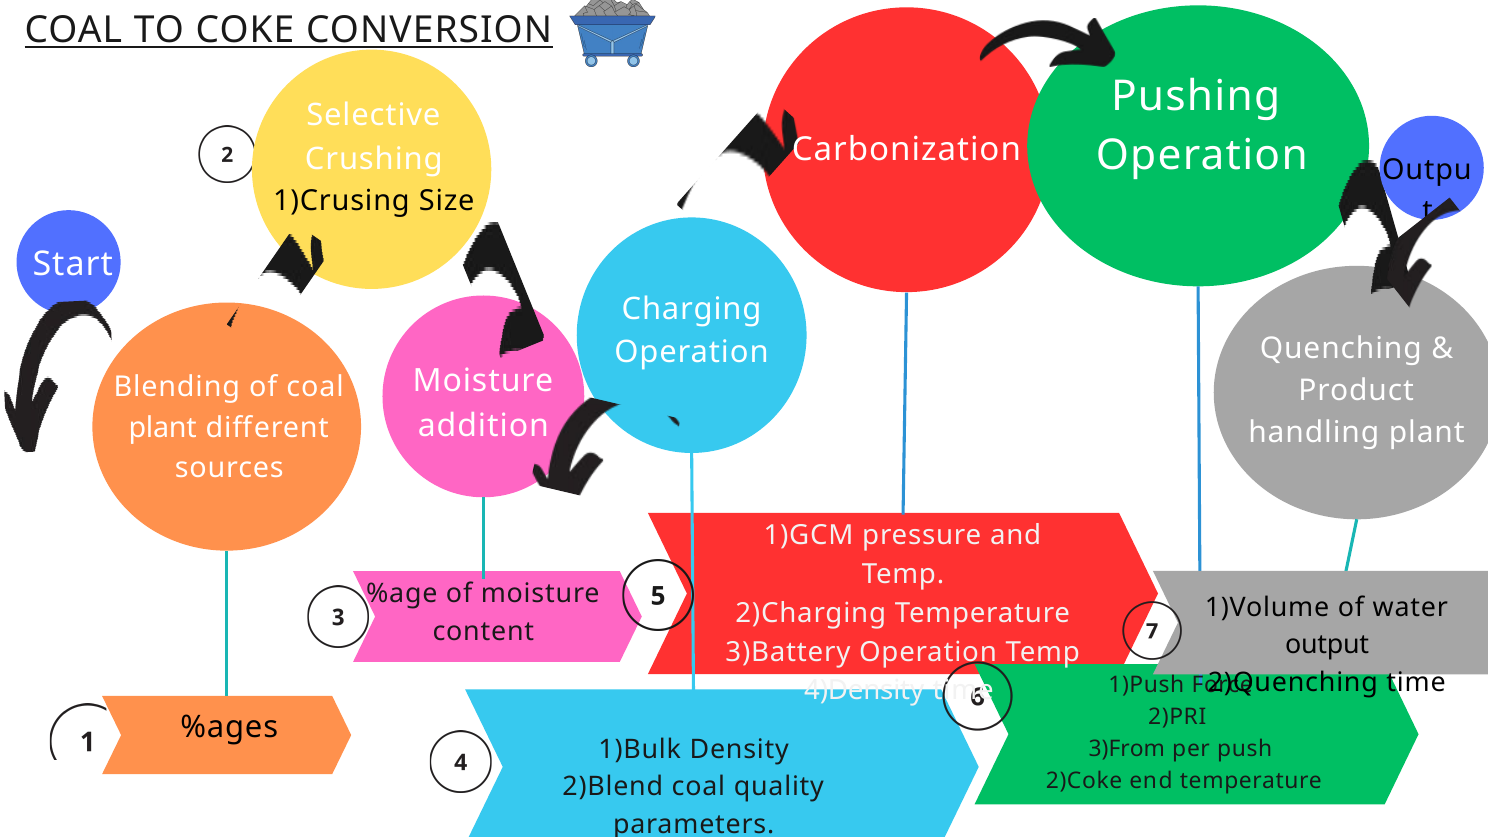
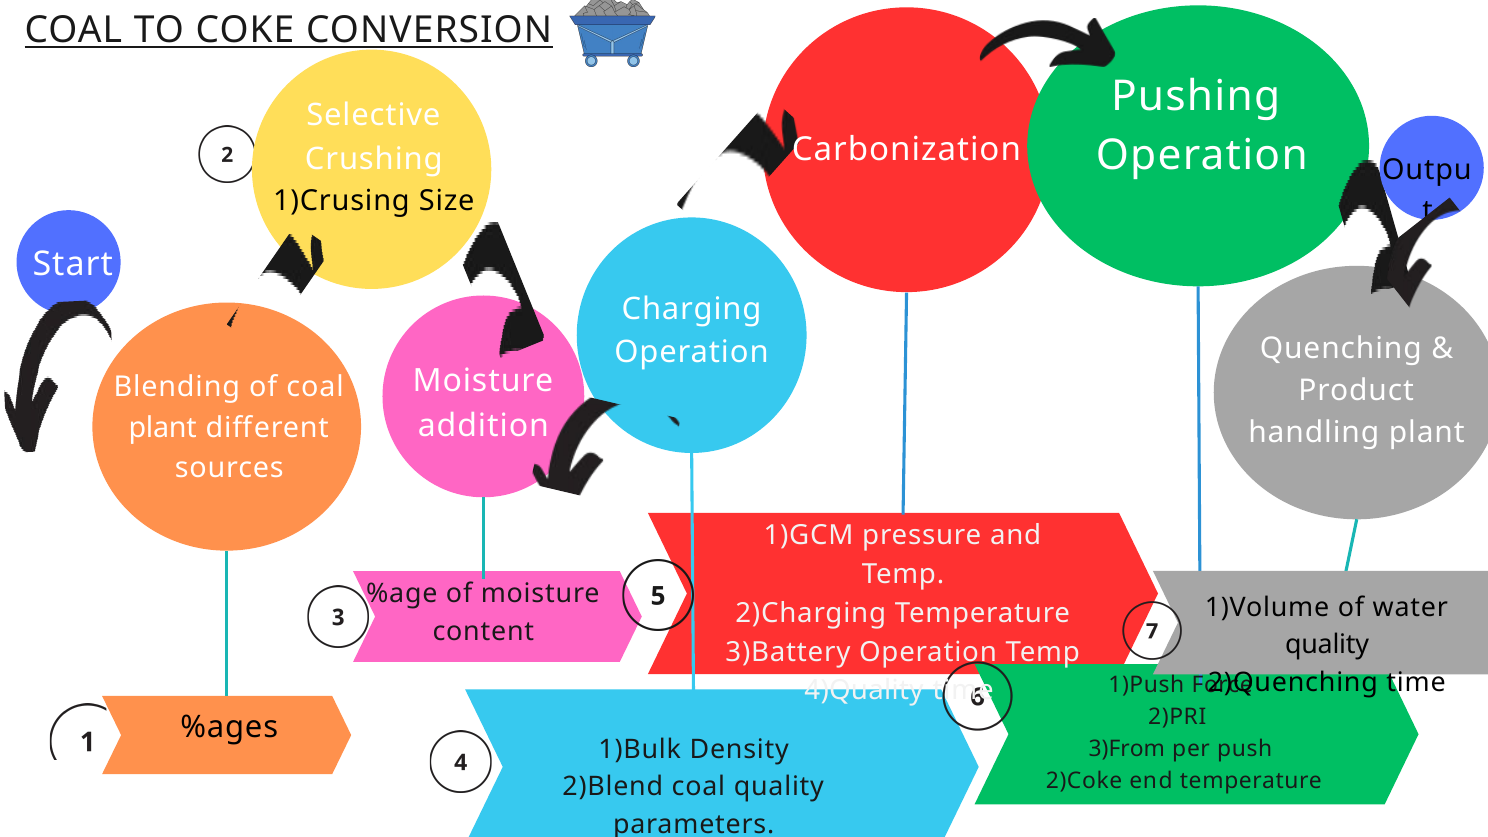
output at (1327, 645): output -> quality
4)Density: 4)Density -> 4)Quality
